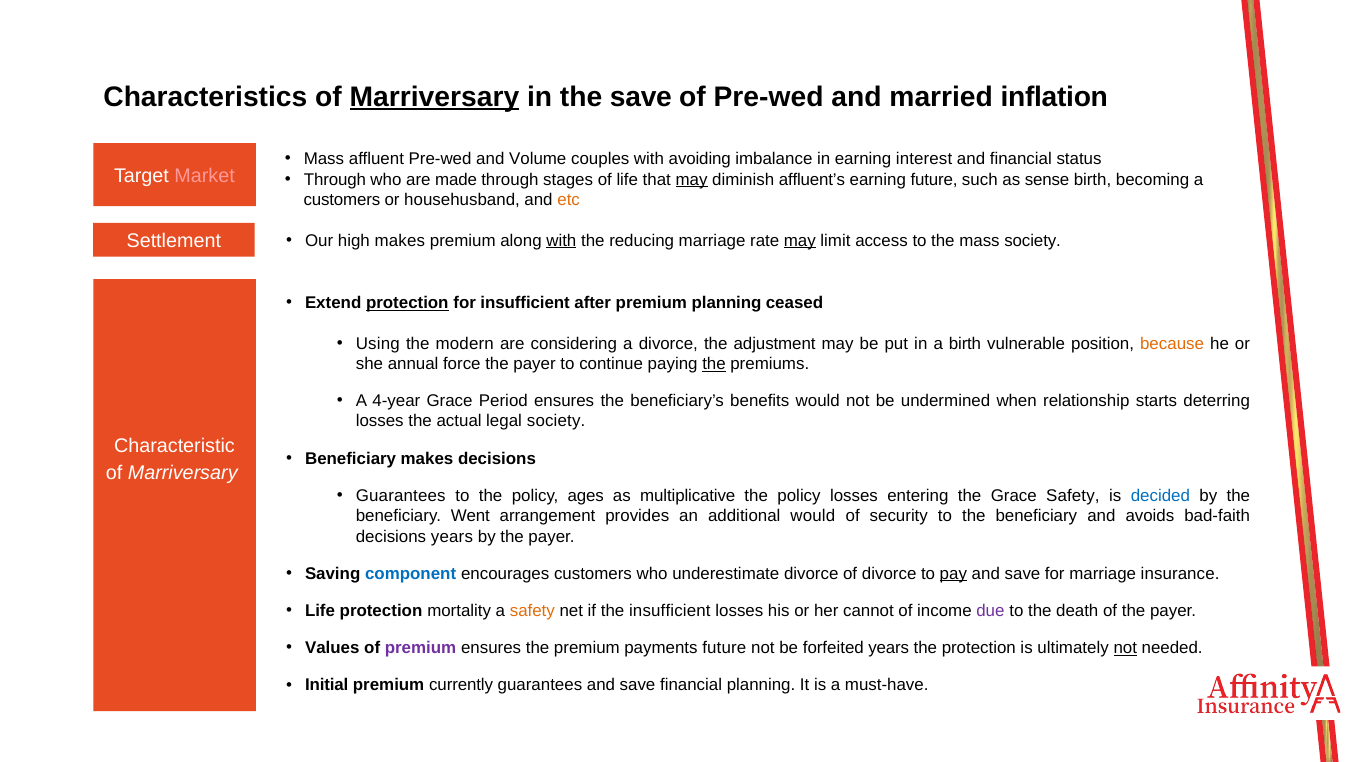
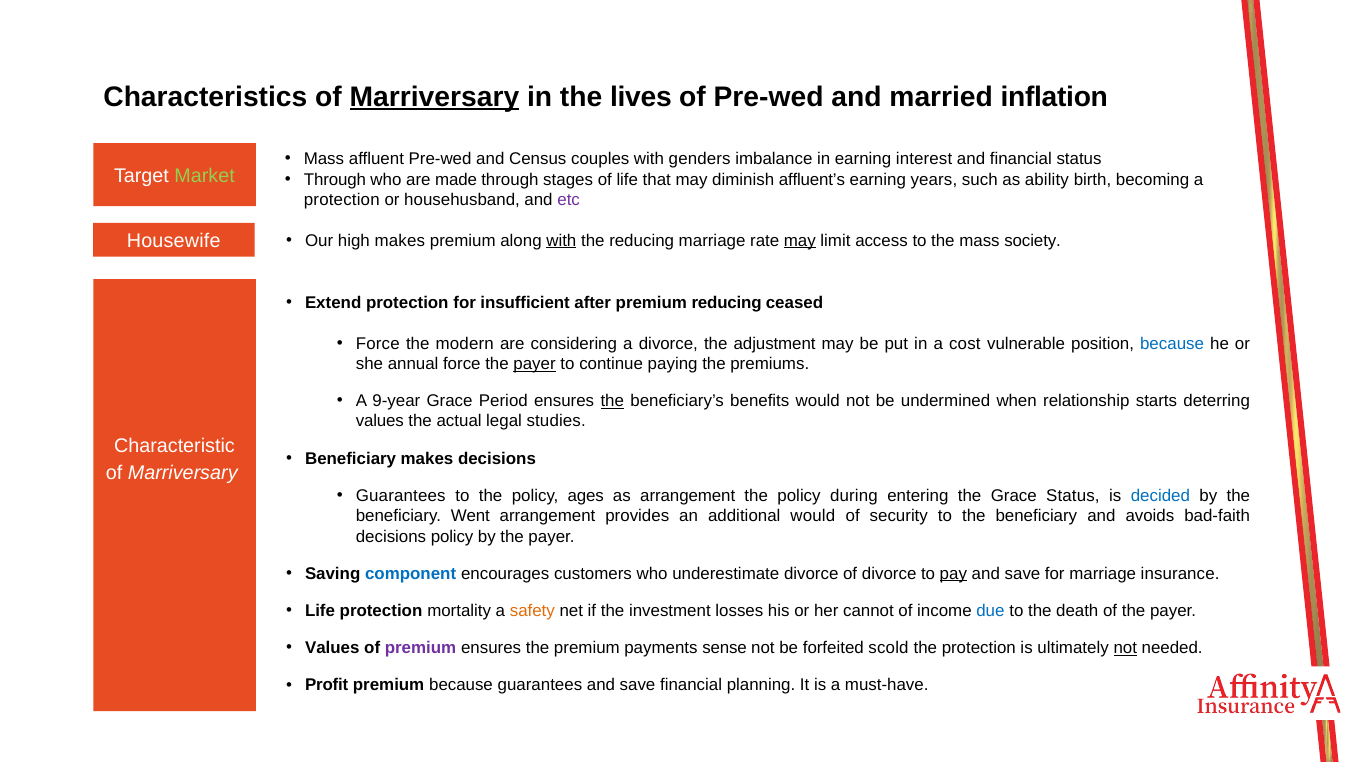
the save: save -> lives
Volume: Volume -> Census
avoiding: avoiding -> genders
Market colour: pink -> light green
may at (692, 179) underline: present -> none
earning future: future -> years
sense: sense -> ability
customers at (342, 200): customers -> protection
etc colour: orange -> purple
Settlement: Settlement -> Housewife
protection at (407, 303) underline: present -> none
premium planning: planning -> reducing
Using at (378, 343): Using -> Force
a birth: birth -> cost
because at (1172, 343) colour: orange -> blue
payer at (535, 364) underline: none -> present
the at (714, 364) underline: present -> none
4-year: 4-year -> 9-year
the at (612, 401) underline: none -> present
losses at (380, 421): losses -> values
legal society: society -> studies
as multiplicative: multiplicative -> arrangement
policy losses: losses -> during
Grace Safety: Safety -> Status
decisions years: years -> policy
the insufficient: insufficient -> investment
due colour: purple -> blue
payments future: future -> sense
forfeited years: years -> scold
Initial: Initial -> Profit
premium currently: currently -> because
